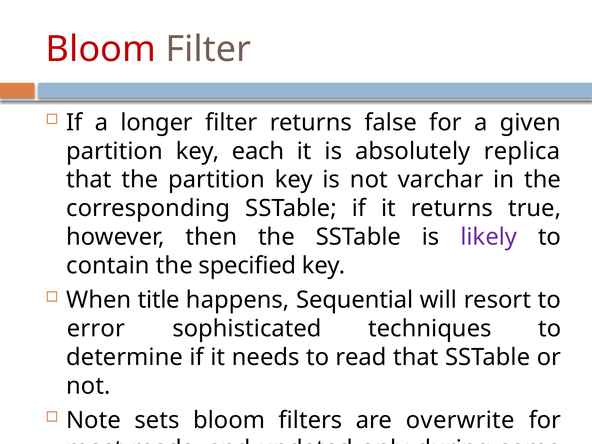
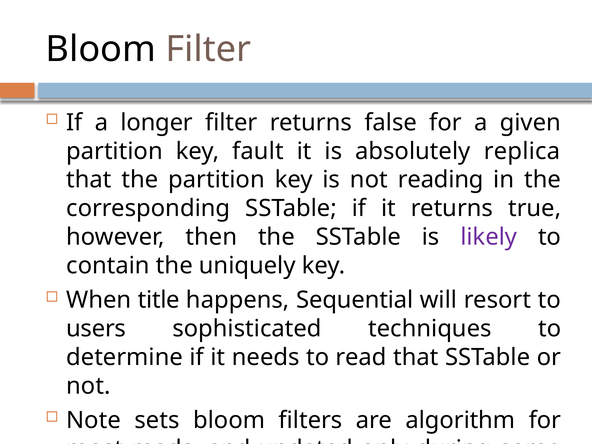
Bloom at (101, 49) colour: red -> black
each: each -> fault
varchar: varchar -> reading
specified: specified -> uniquely
error: error -> users
overwrite: overwrite -> algorithm
